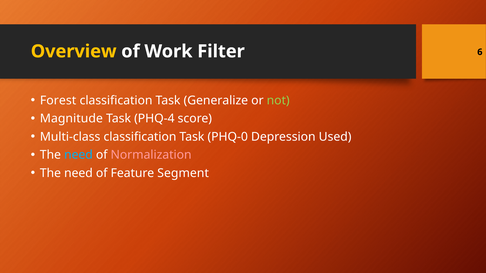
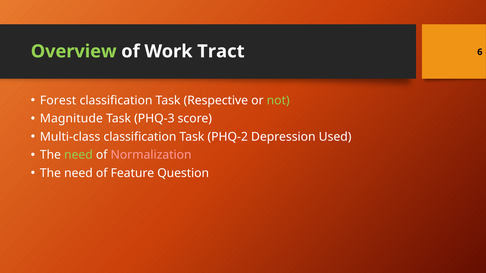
Overview colour: yellow -> light green
Filter: Filter -> Tract
Generalize: Generalize -> Respective
PHQ-4: PHQ-4 -> PHQ-3
PHQ-0: PHQ-0 -> PHQ-2
need at (78, 155) colour: light blue -> light green
Segment: Segment -> Question
